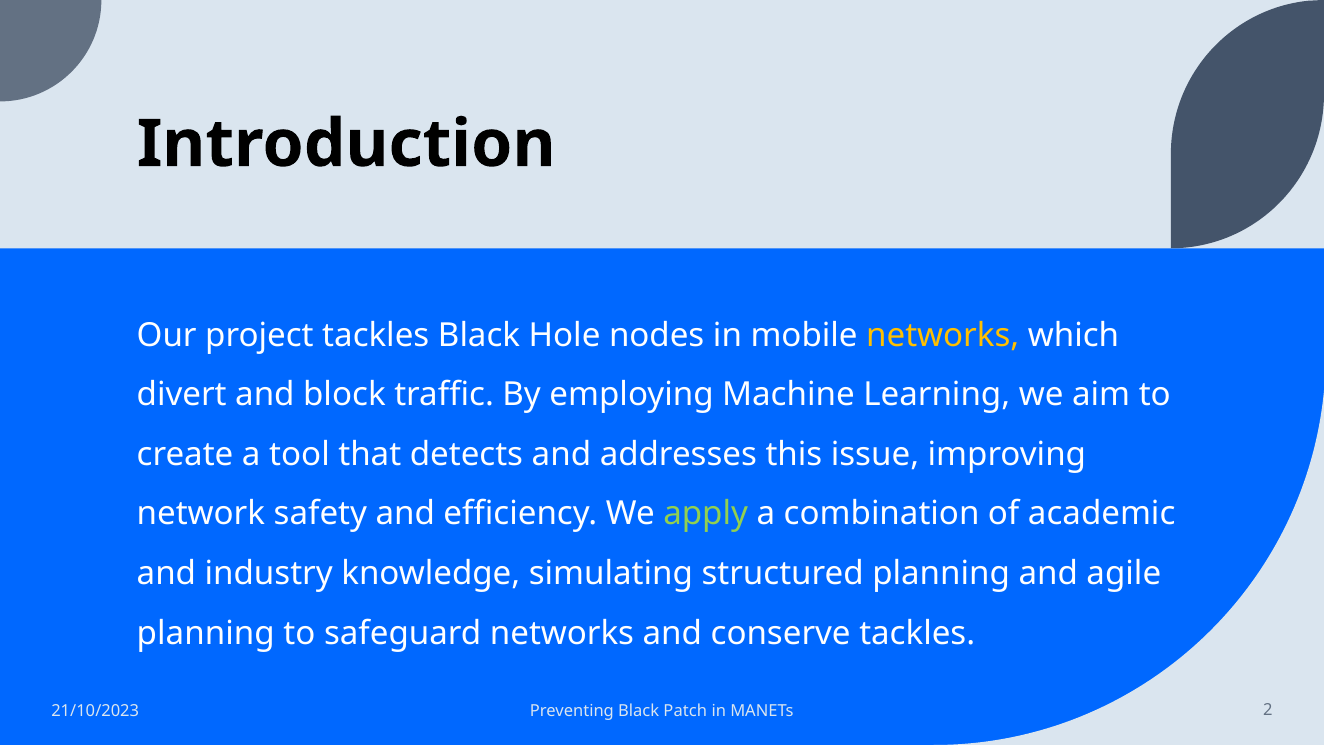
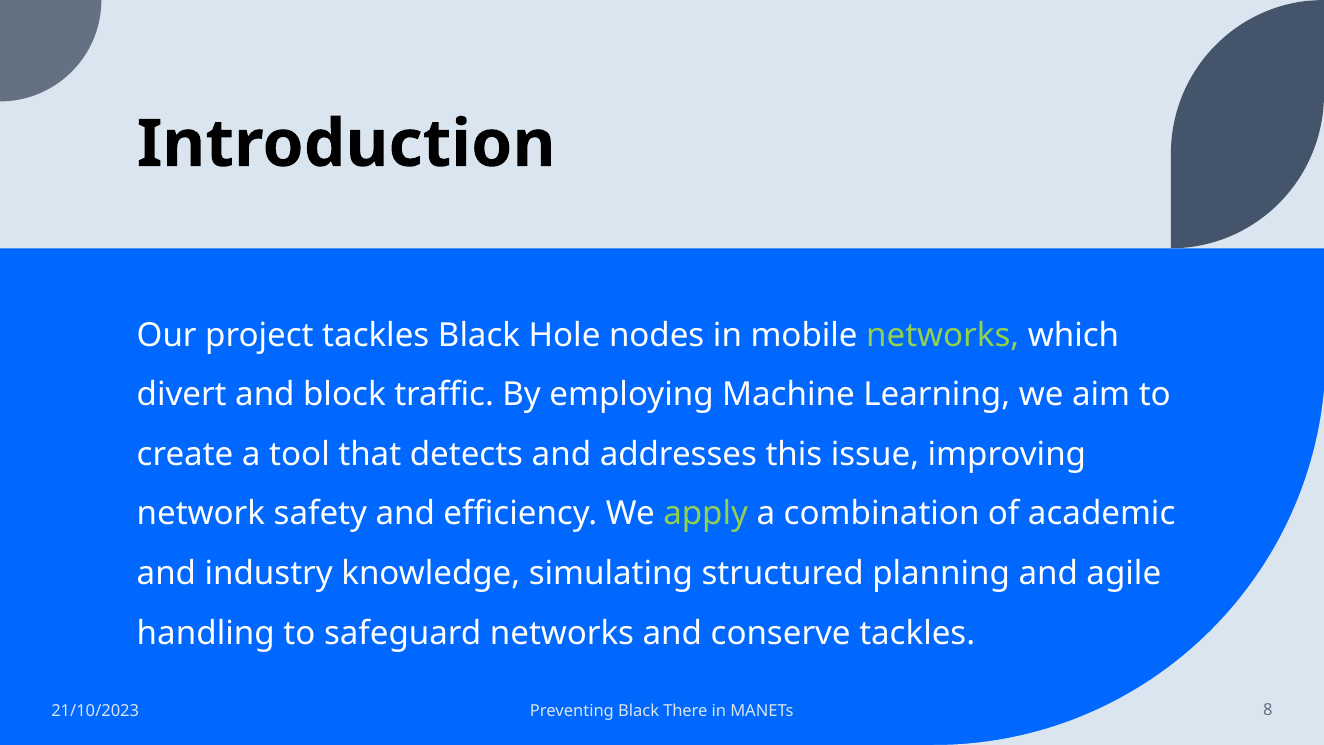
networks at (943, 335) colour: yellow -> light green
planning at (206, 633): planning -> handling
Patch: Patch -> There
2: 2 -> 8
